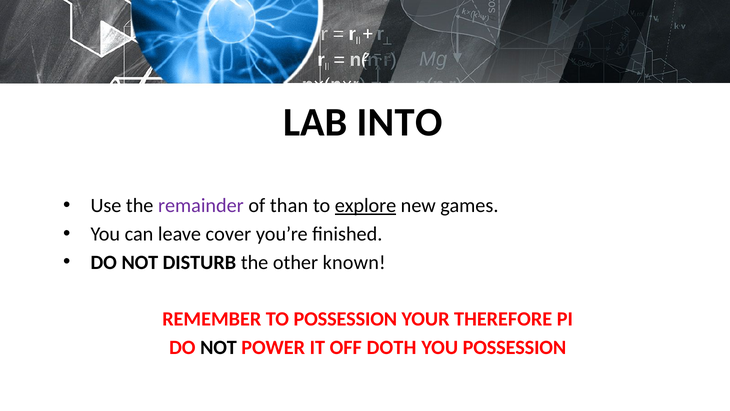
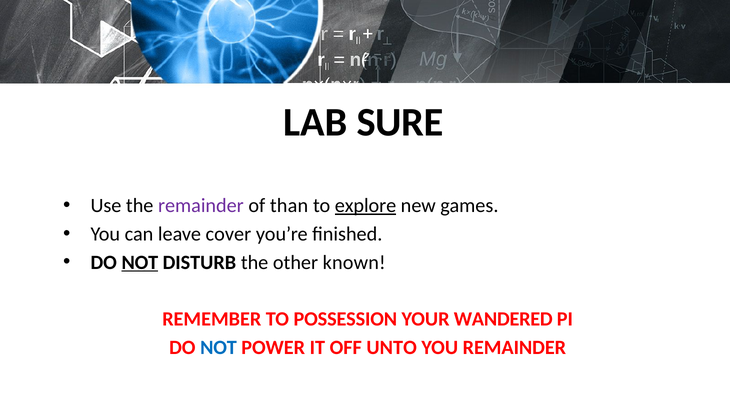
INTO: INTO -> SURE
NOT at (140, 262) underline: none -> present
THEREFORE: THEREFORE -> WANDERED
NOT at (218, 347) colour: black -> blue
DOTH: DOTH -> UNTO
YOU POSSESSION: POSSESSION -> REMAINDER
